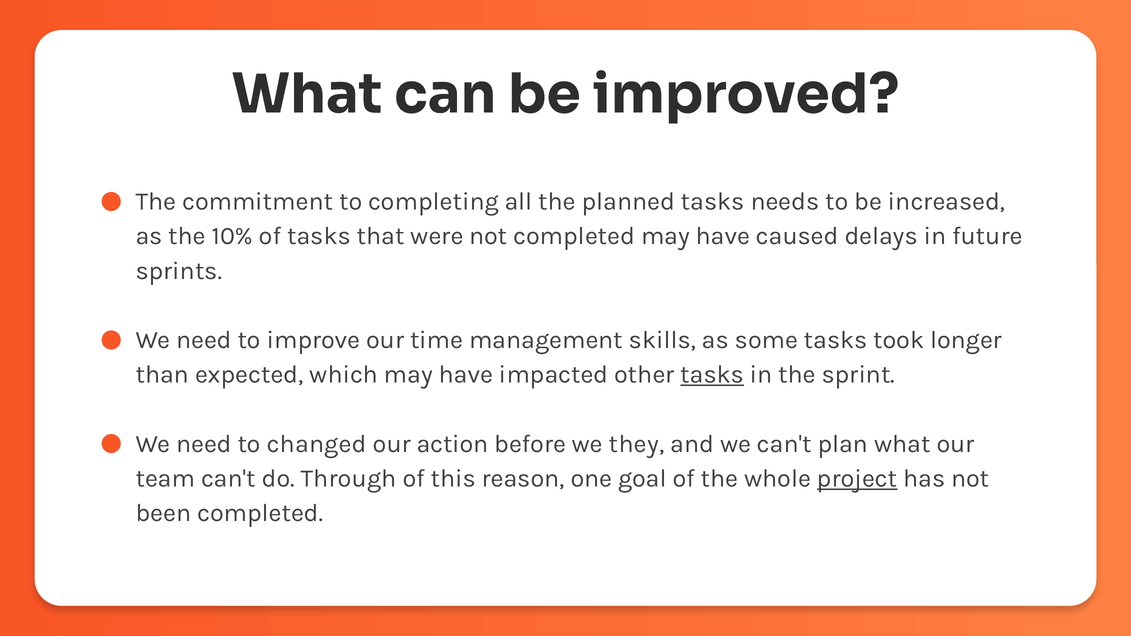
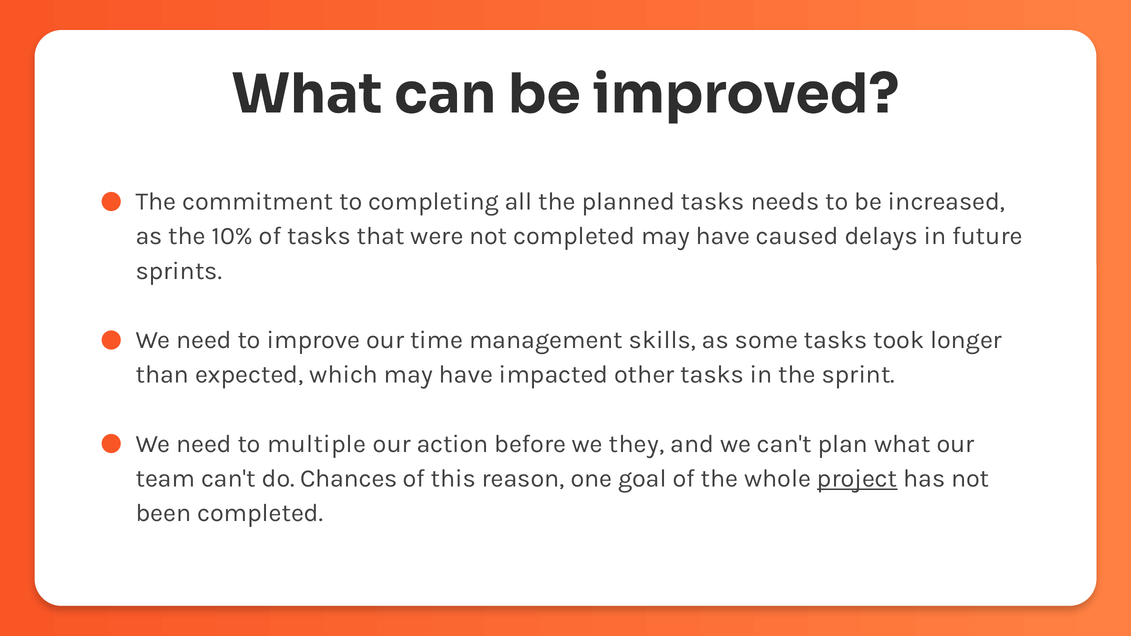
tasks at (712, 375) underline: present -> none
changed: changed -> multiple
Through: Through -> Chances
